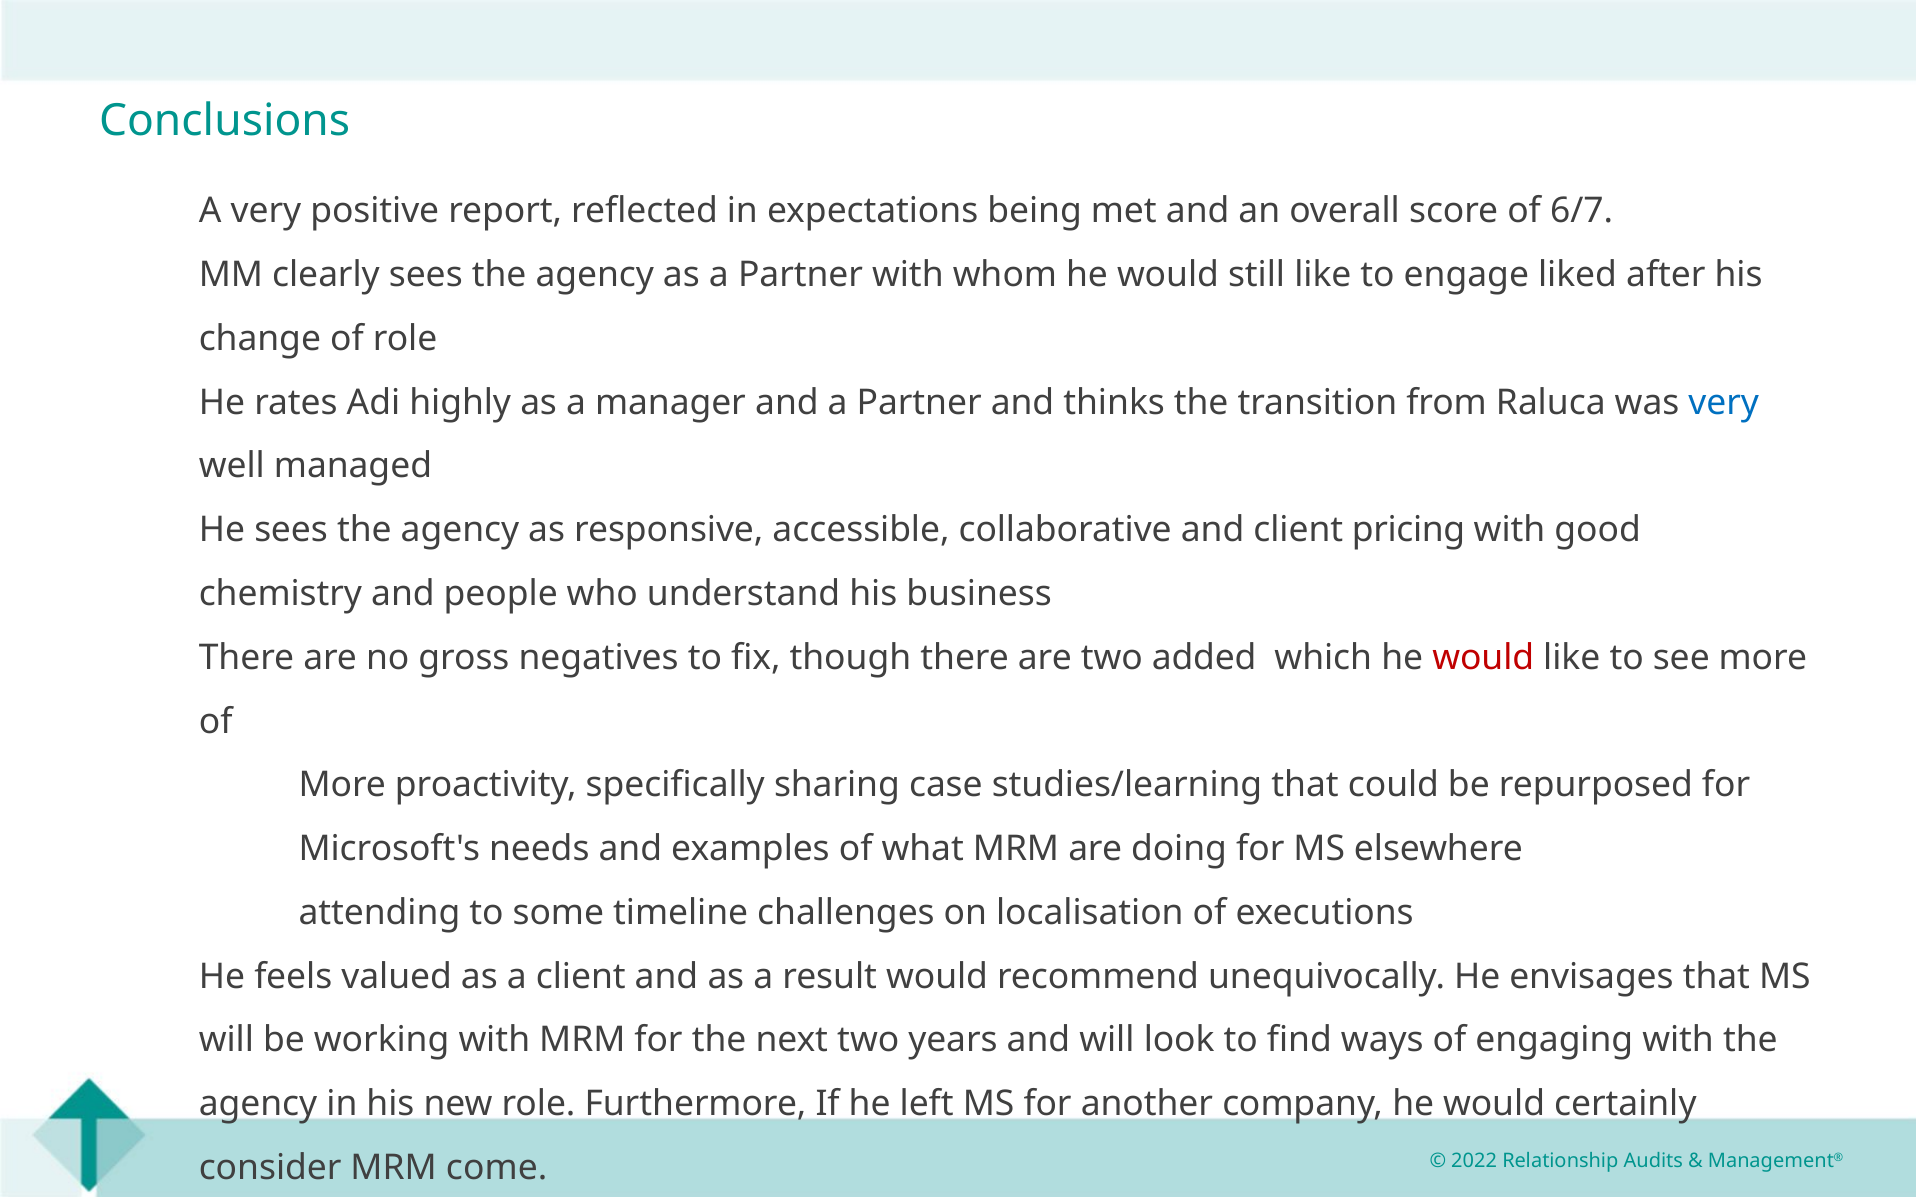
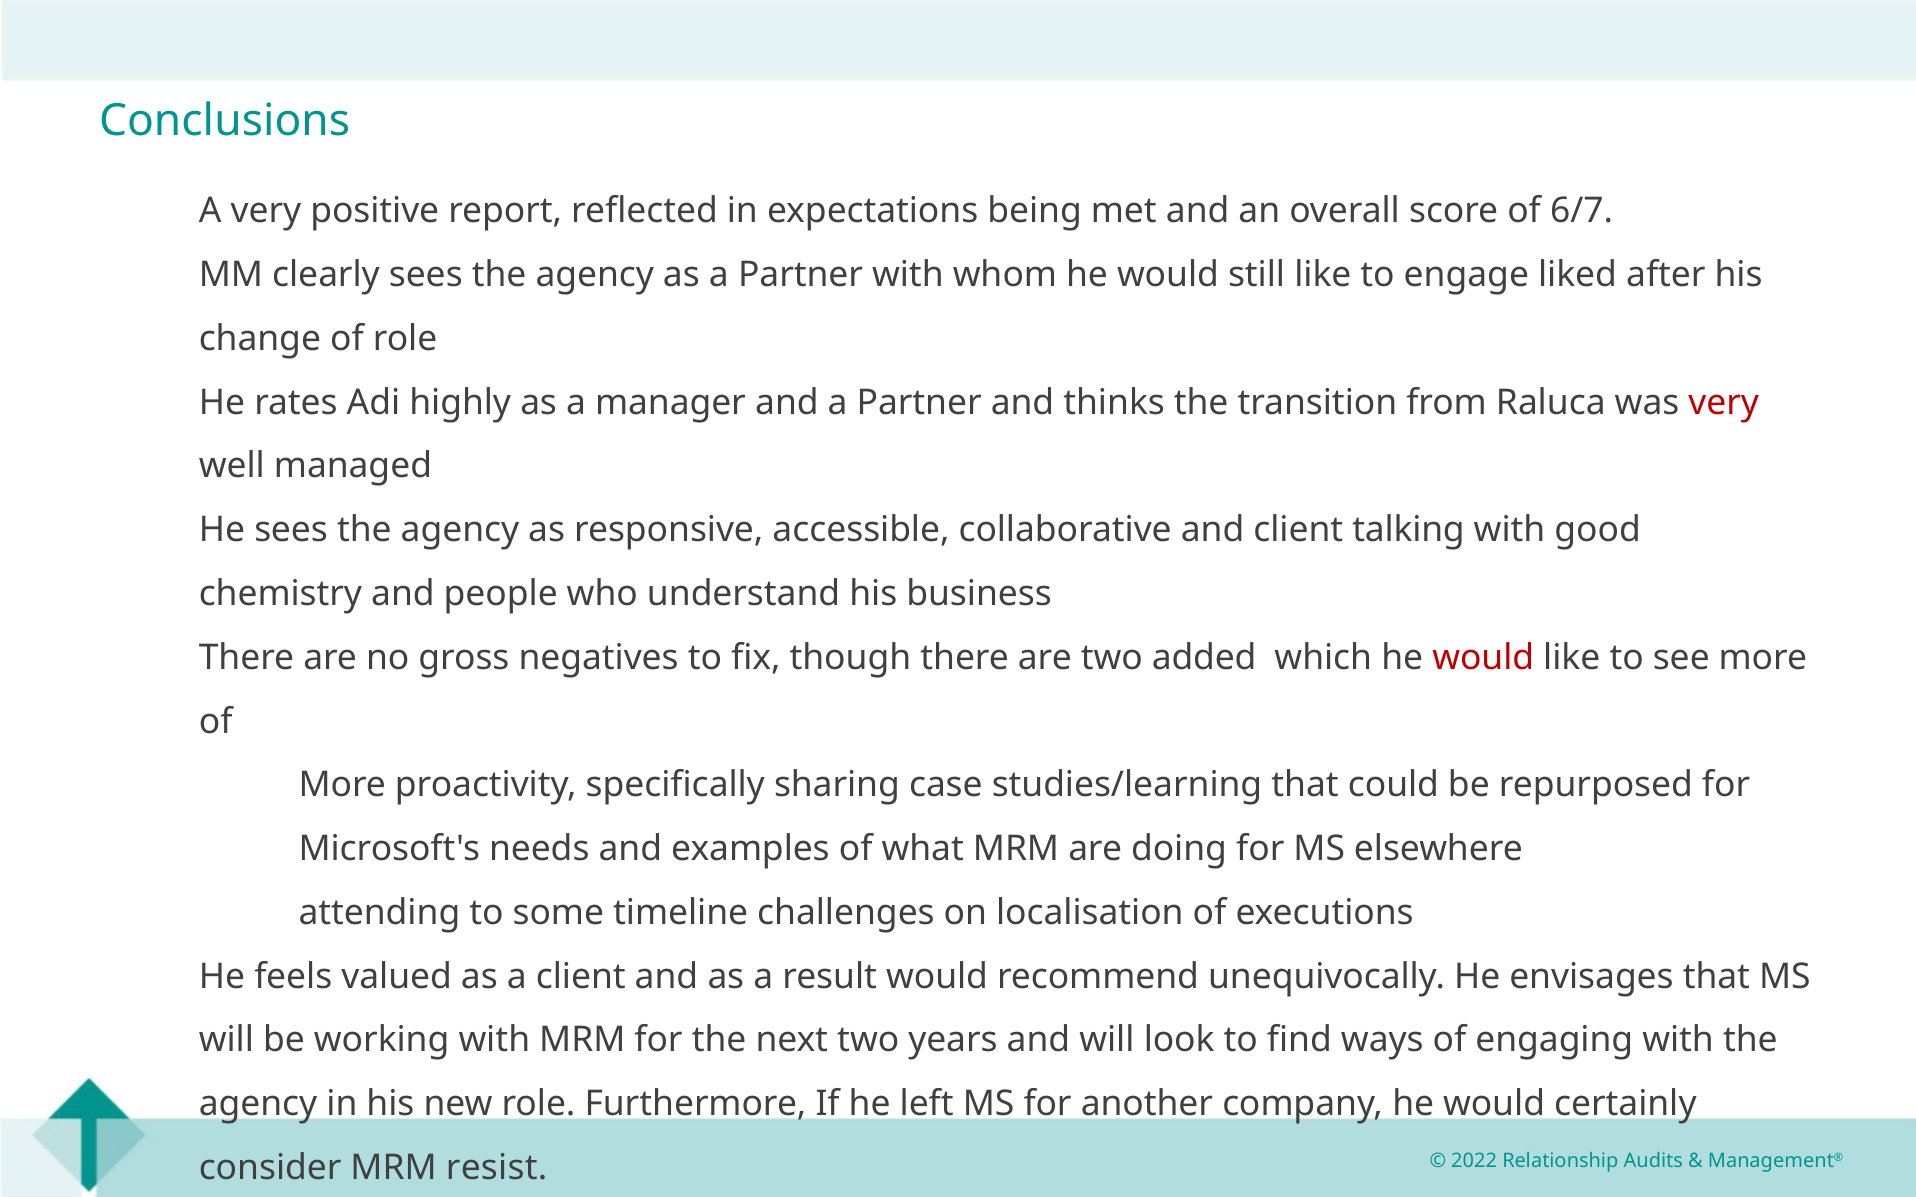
very at (1724, 403) colour: blue -> red
pricing: pricing -> talking
come: come -> resist
